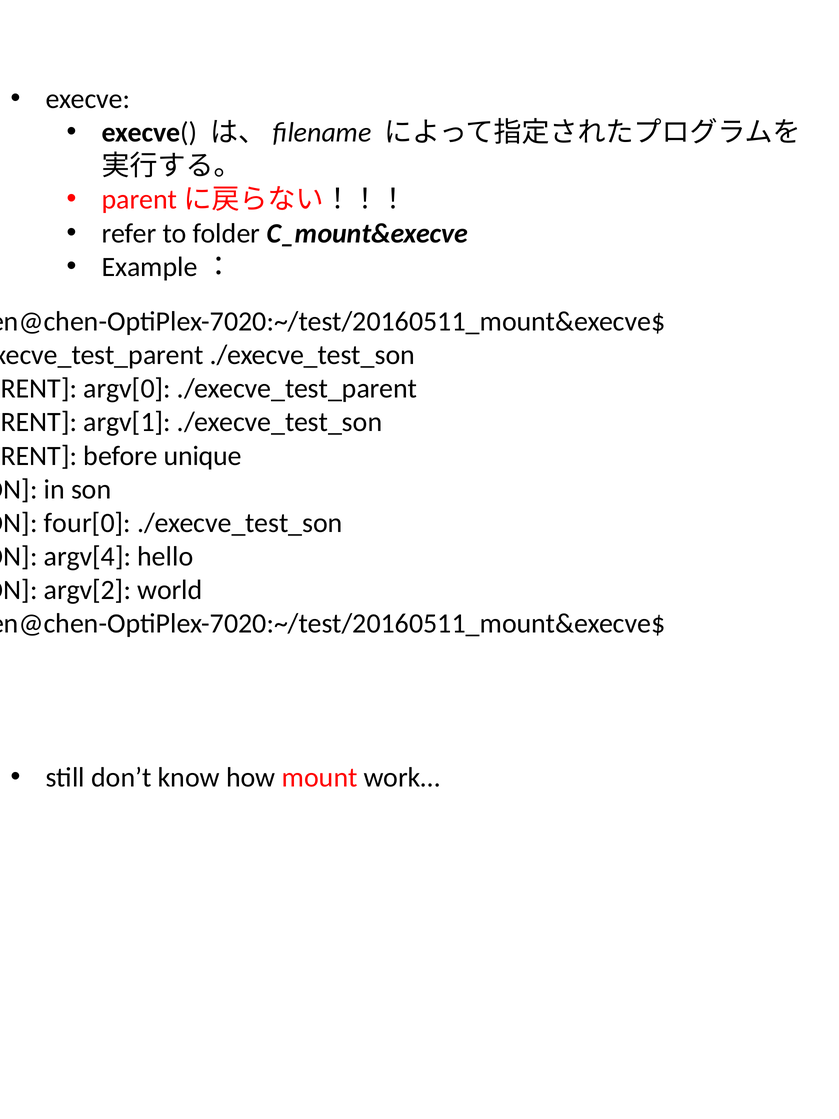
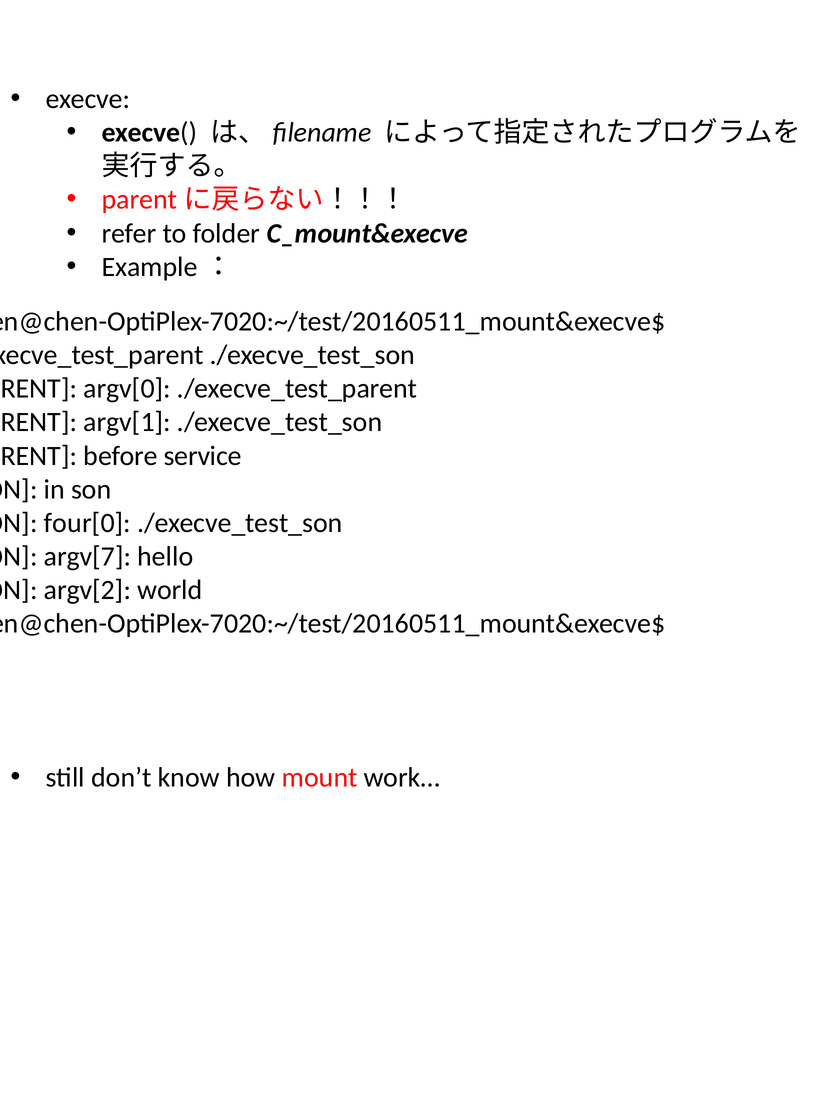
unique: unique -> service
argv[4: argv[4 -> argv[7
